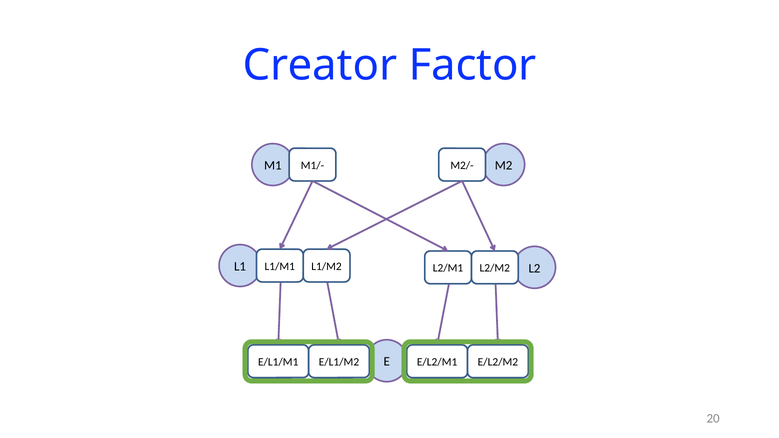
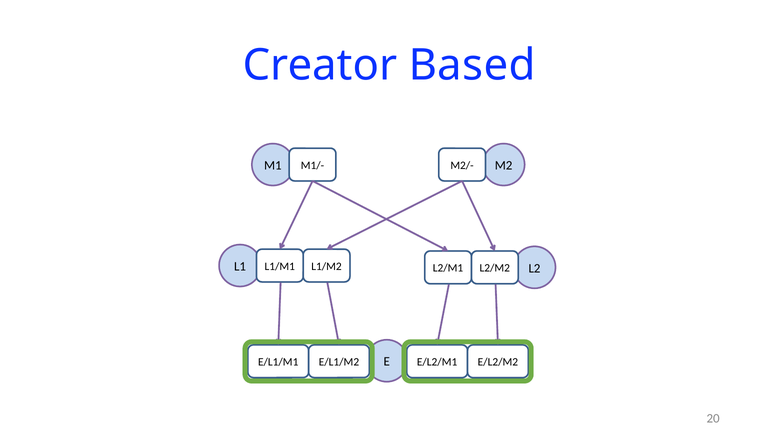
Factor: Factor -> Based
